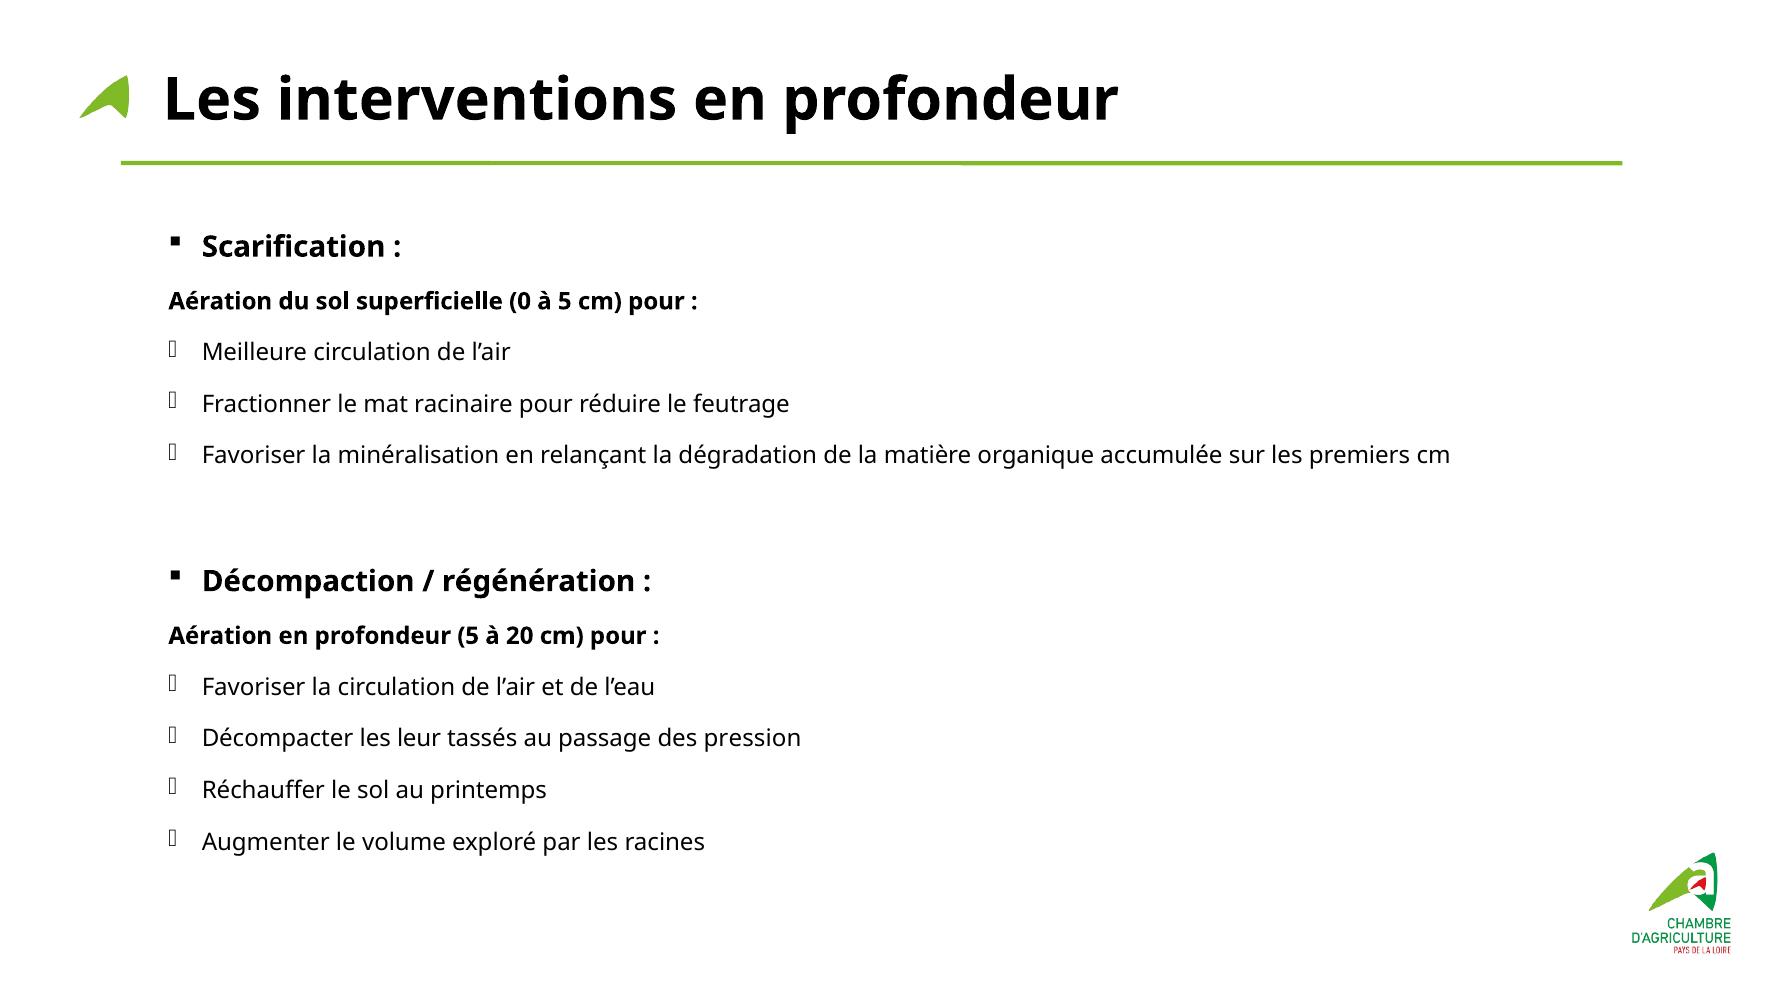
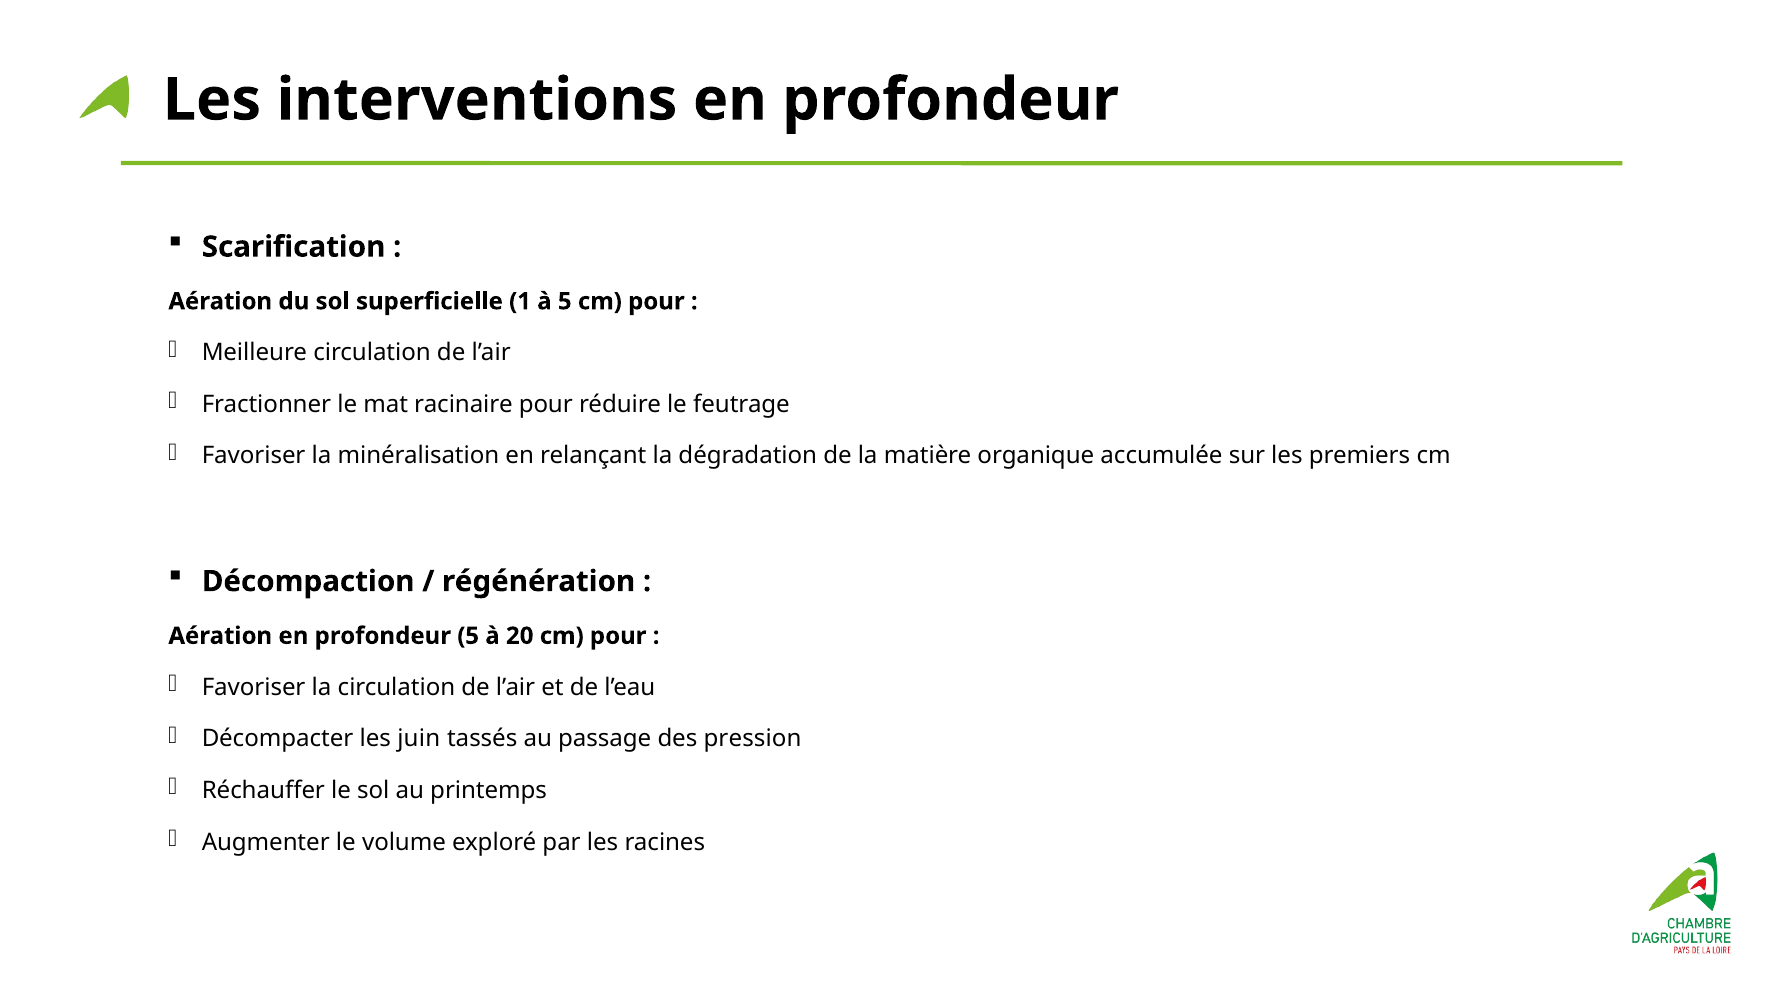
0: 0 -> 1
leur: leur -> juin
